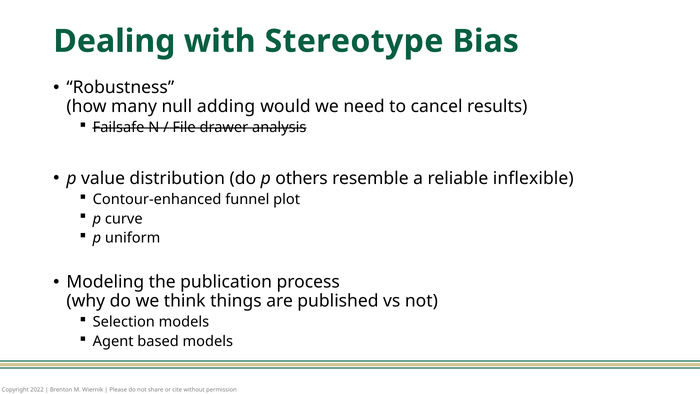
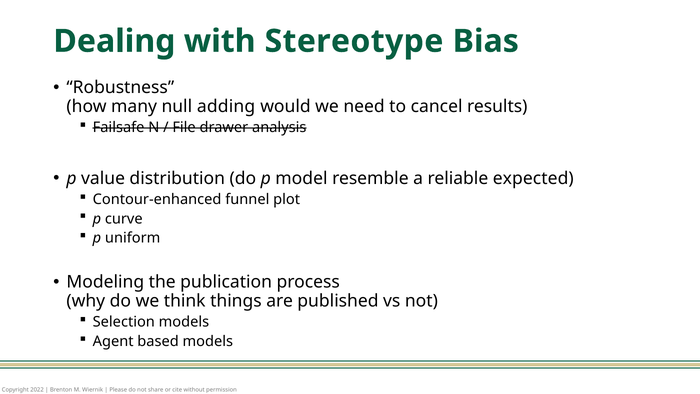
others: others -> model
inflexible: inflexible -> expected
